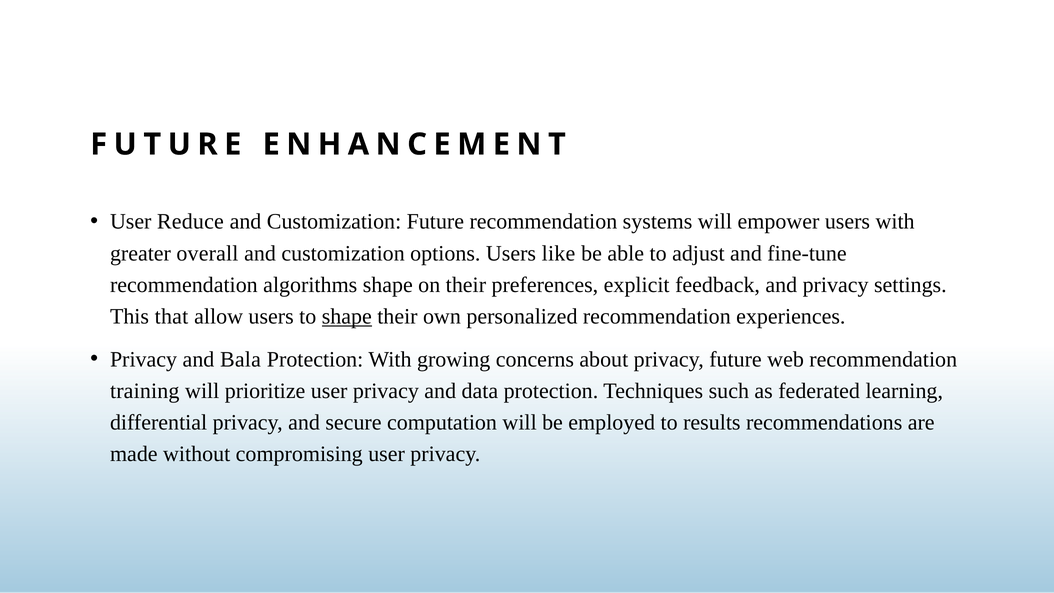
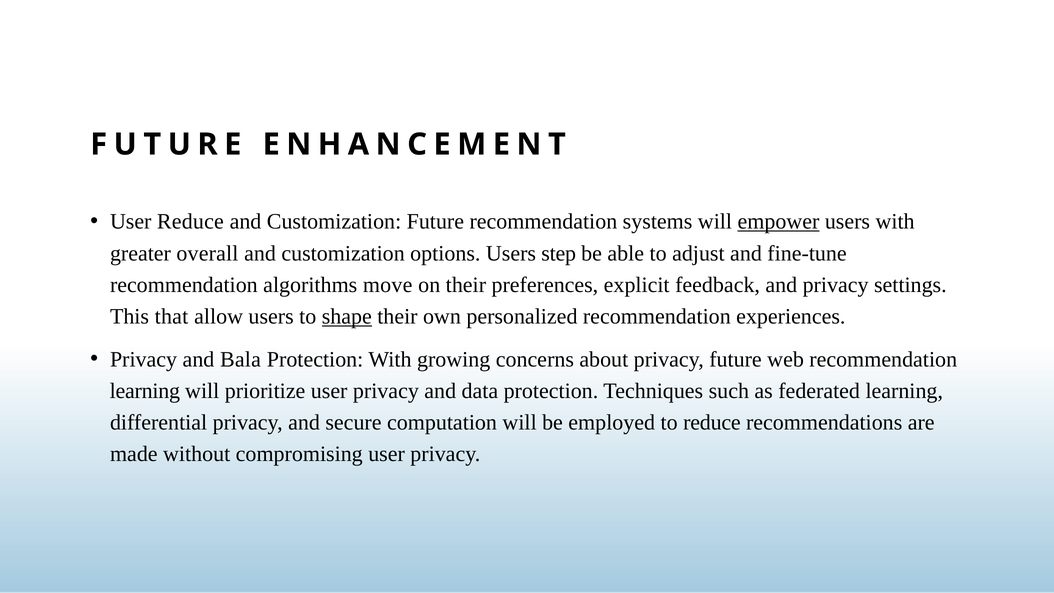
empower underline: none -> present
like: like -> step
algorithms shape: shape -> move
training at (145, 391): training -> learning
to results: results -> reduce
